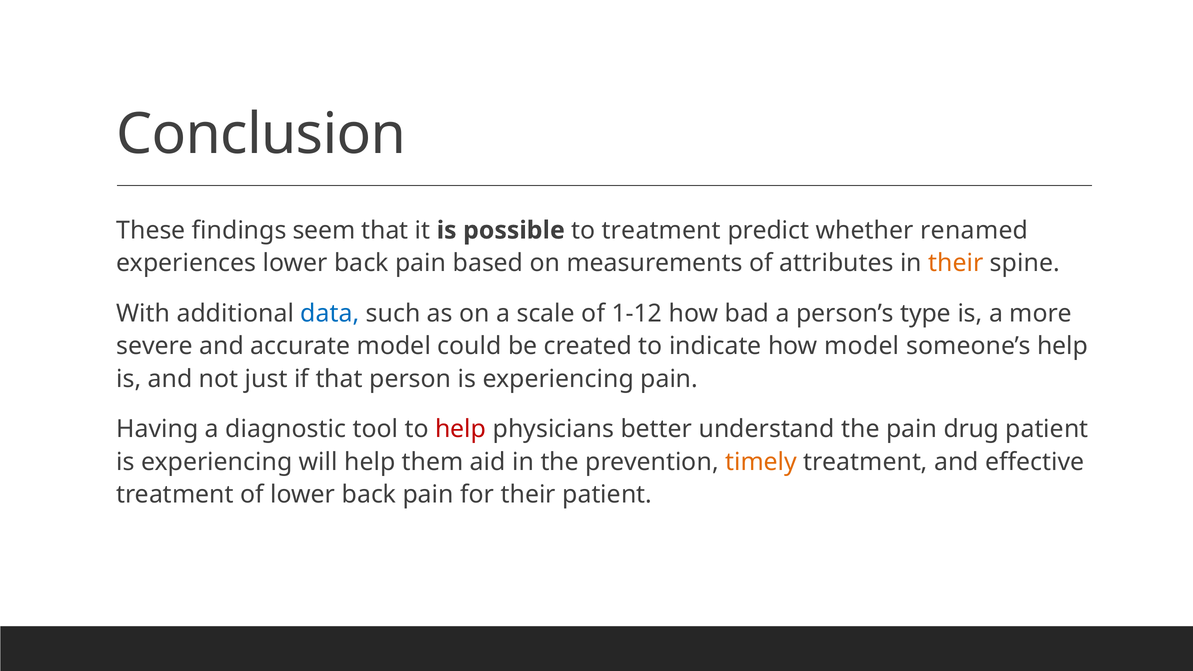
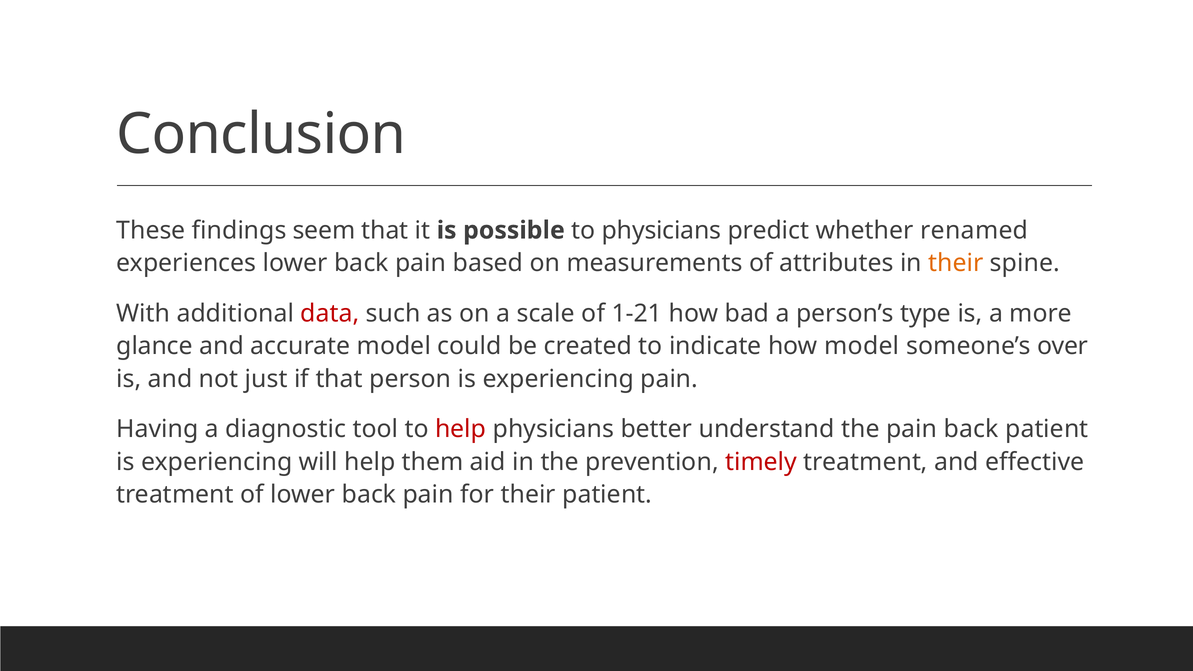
to treatment: treatment -> physicians
data colour: blue -> red
1-12: 1-12 -> 1-21
severe: severe -> glance
someone’s help: help -> over
pain drug: drug -> back
timely colour: orange -> red
